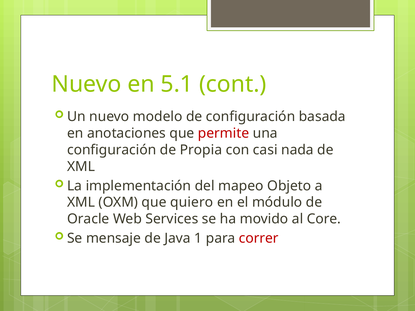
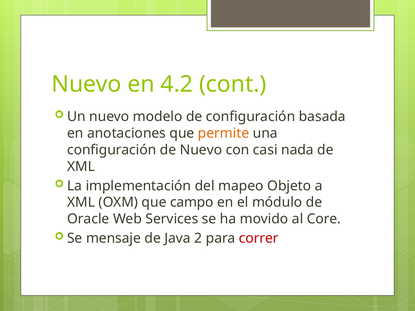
5.1: 5.1 -> 4.2
permite colour: red -> orange
de Propia: Propia -> Nuevo
quiero: quiero -> campo
1: 1 -> 2
